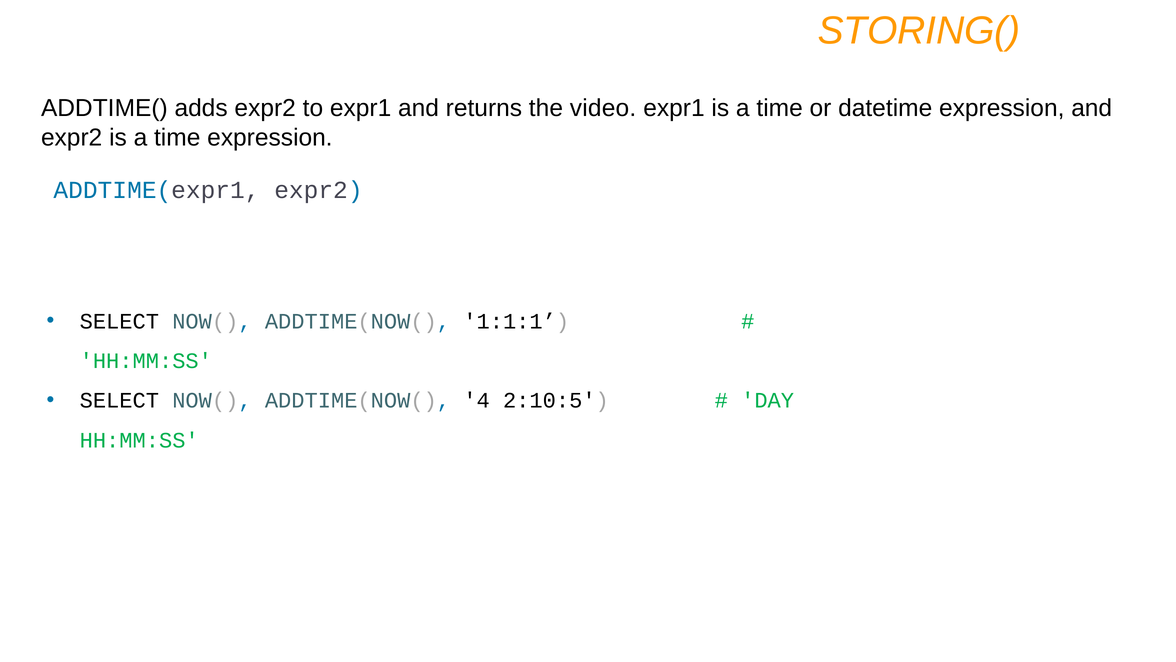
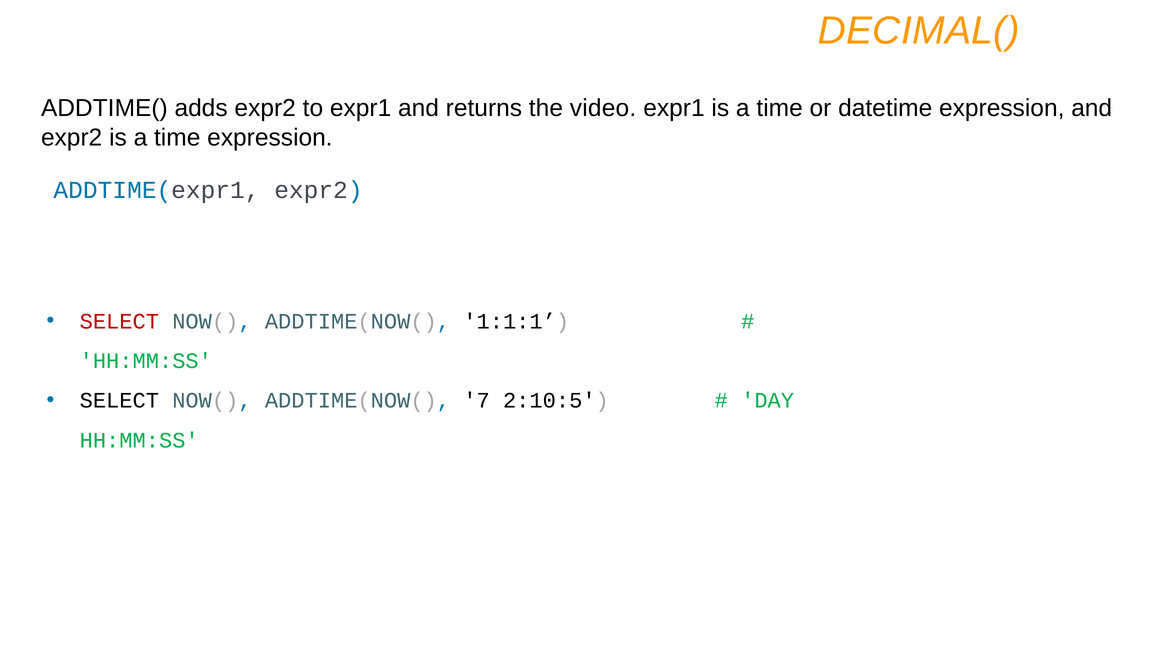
STORING(: STORING( -> DECIMAL(
SELECT at (119, 321) colour: black -> red
4: 4 -> 7
